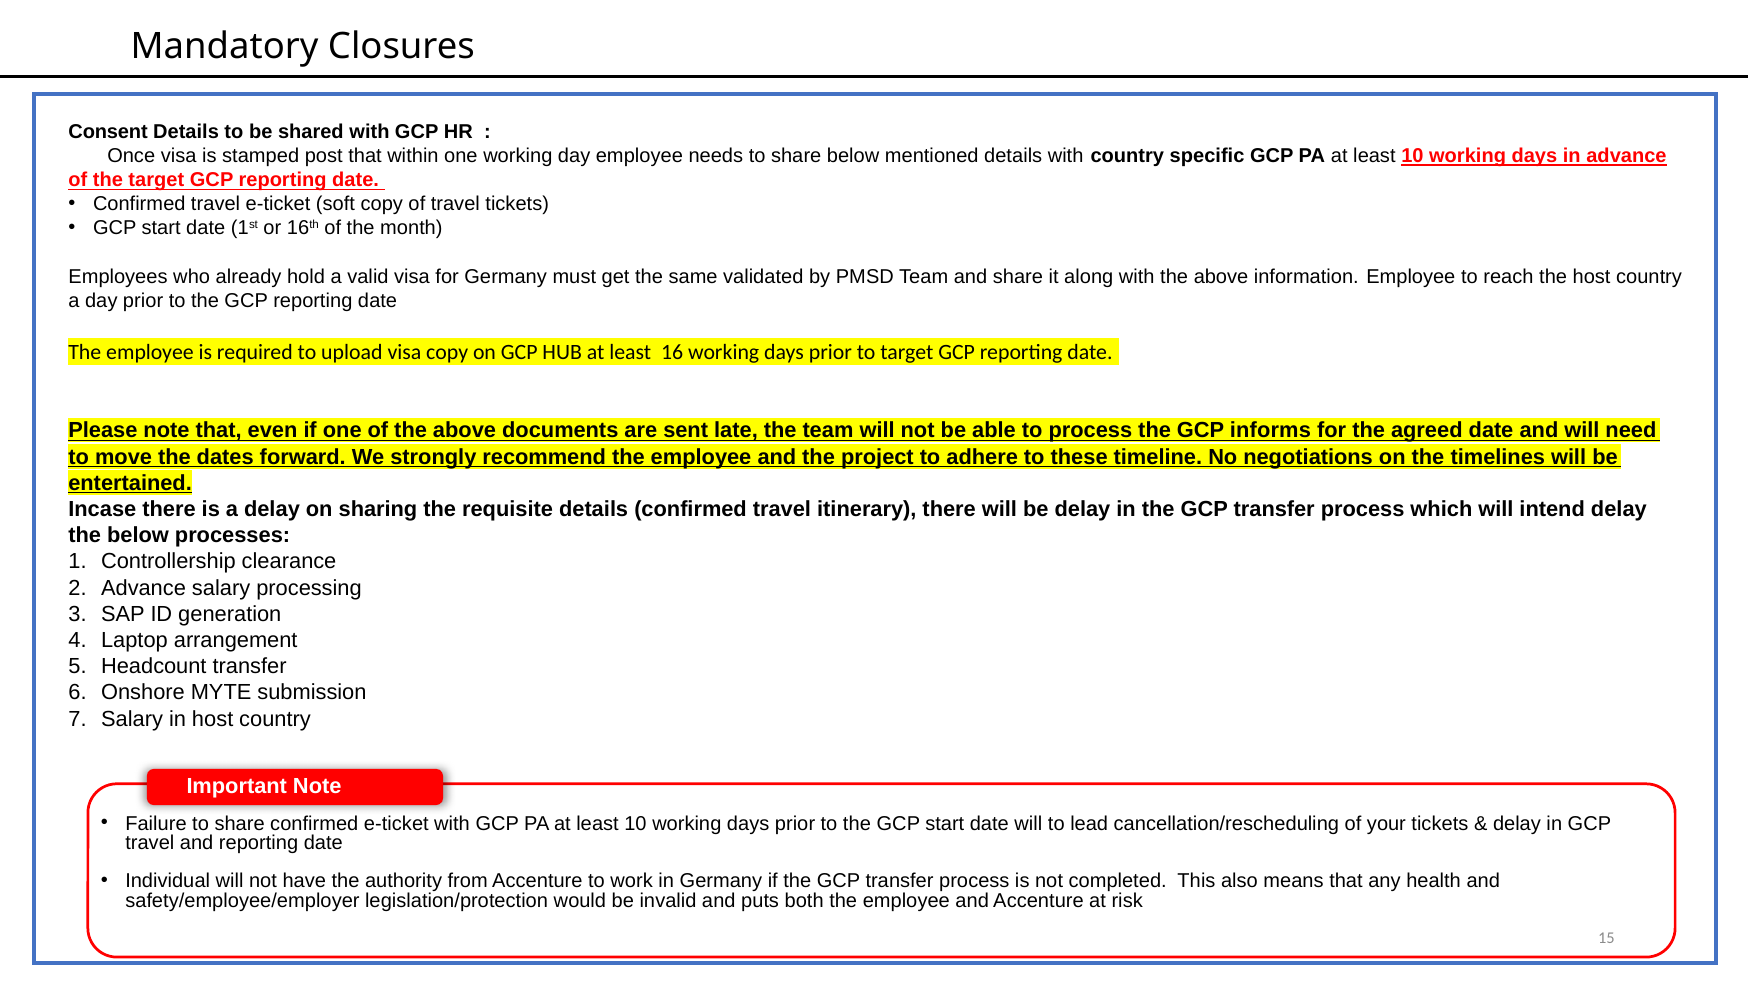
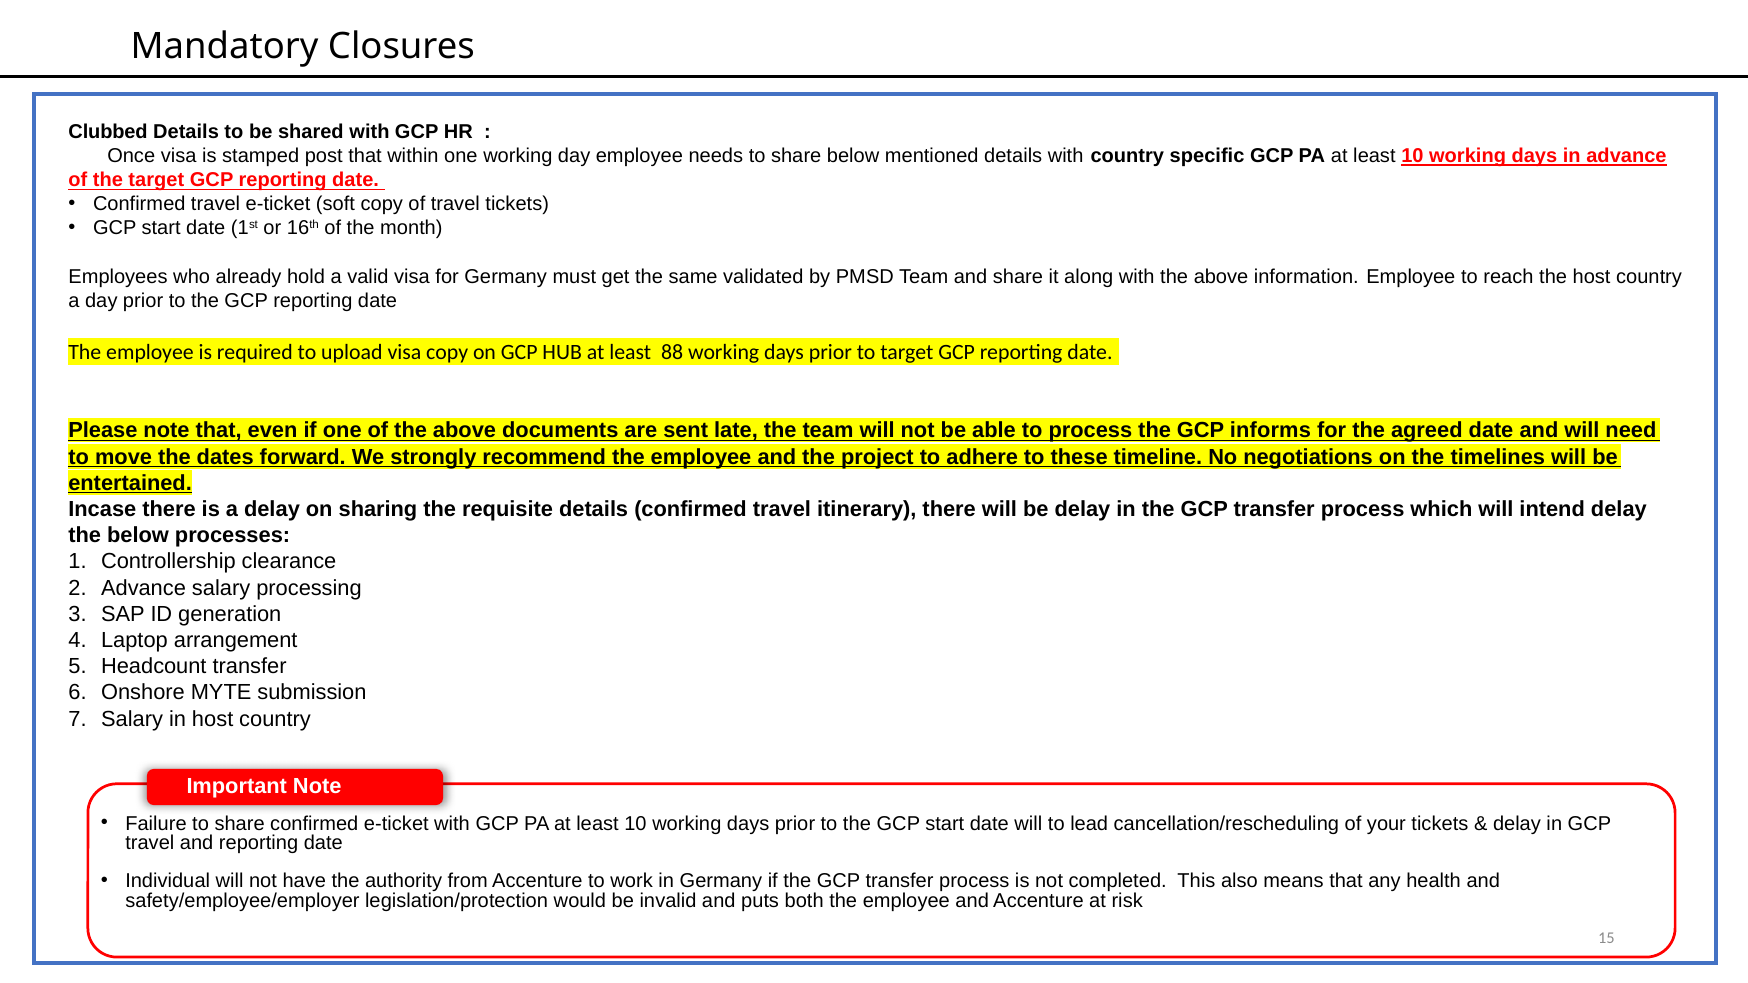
Consent: Consent -> Clubbed
16: 16 -> 88
